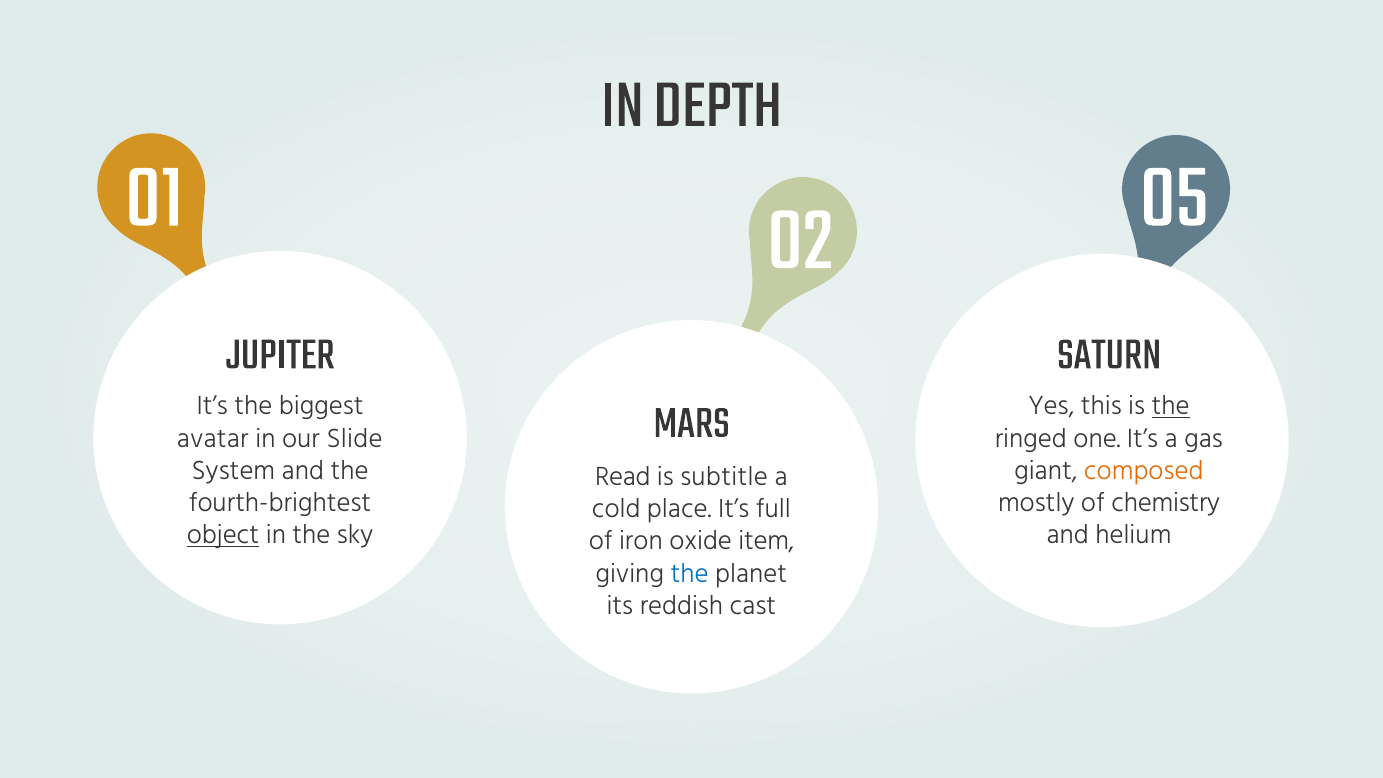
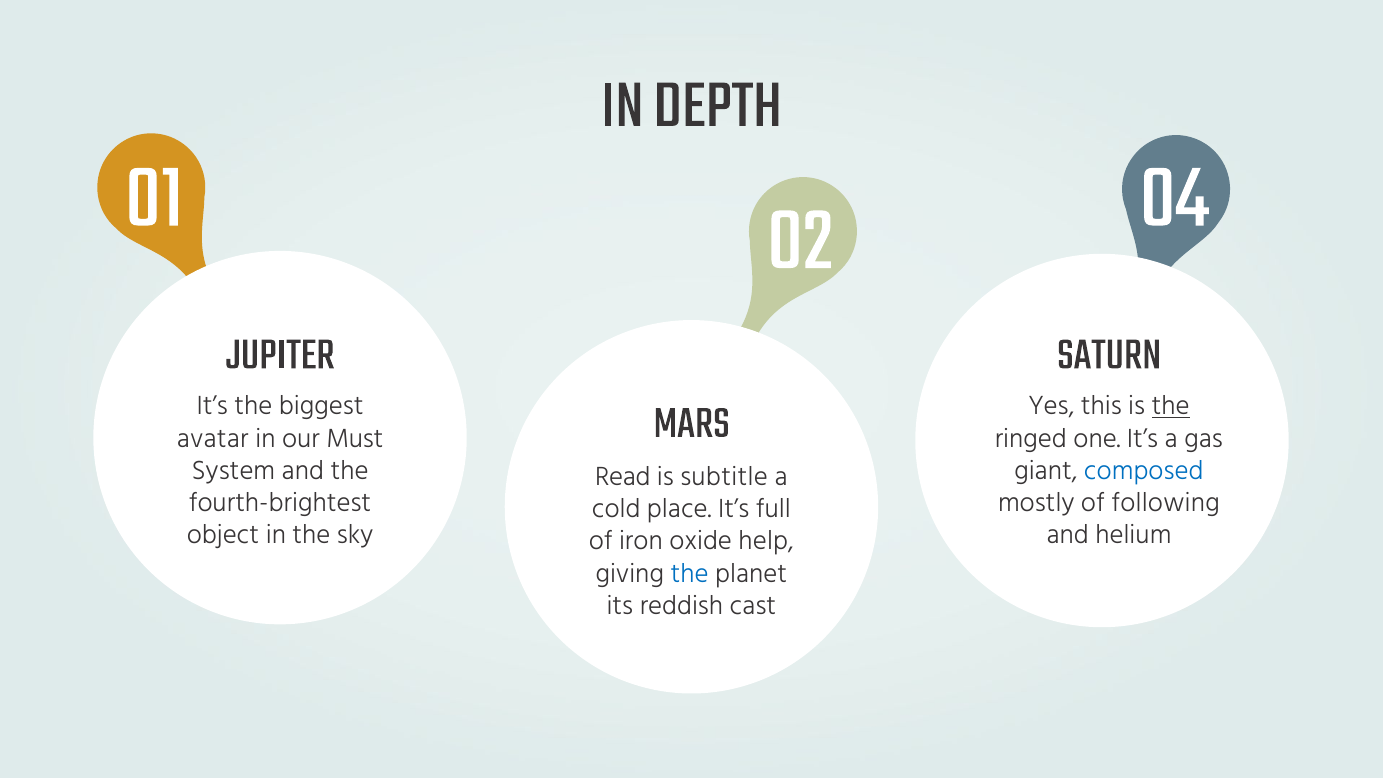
05: 05 -> 04
Slide: Slide -> Must
composed colour: orange -> blue
chemistry: chemistry -> following
object underline: present -> none
item: item -> help
